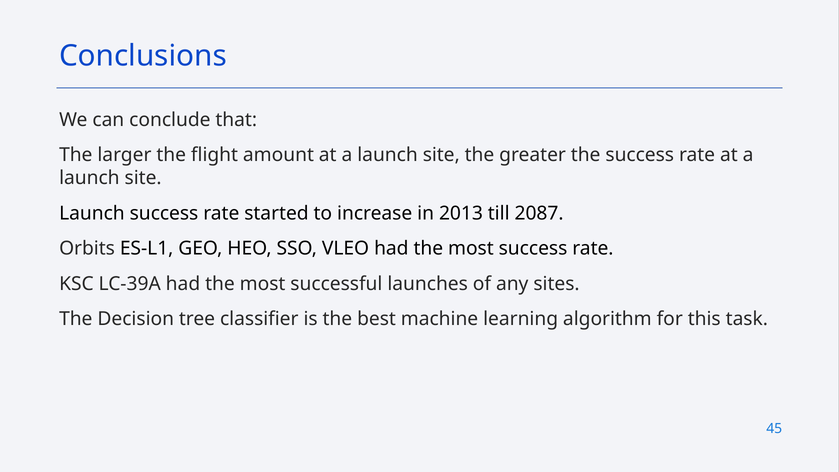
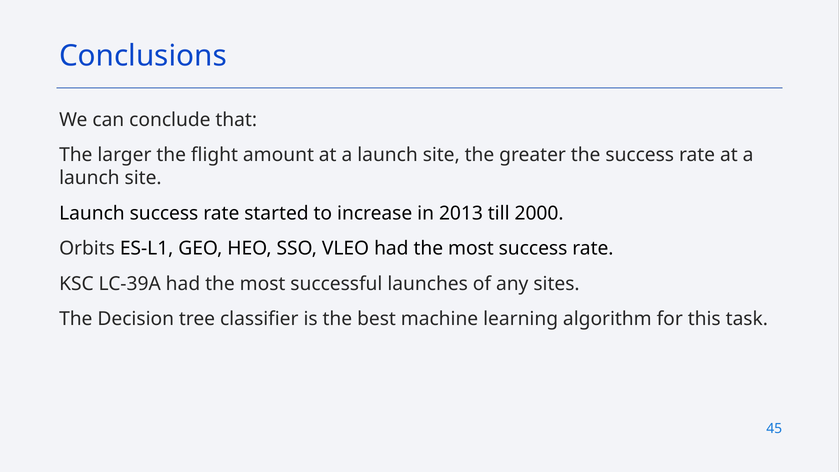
2087: 2087 -> 2000
